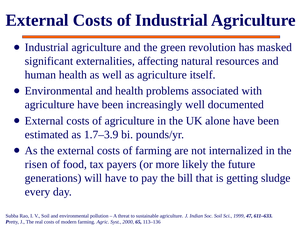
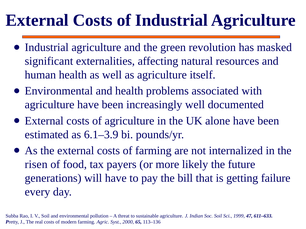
1.7–3.9: 1.7–3.9 -> 6.1–3.9
sludge: sludge -> failure
